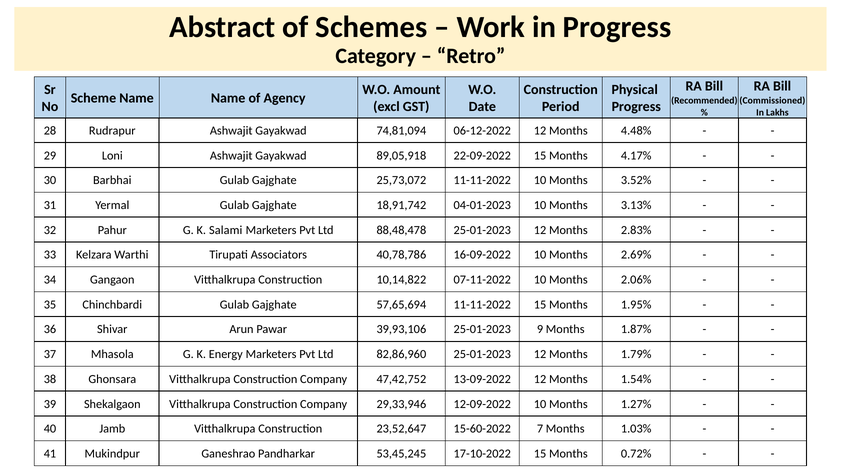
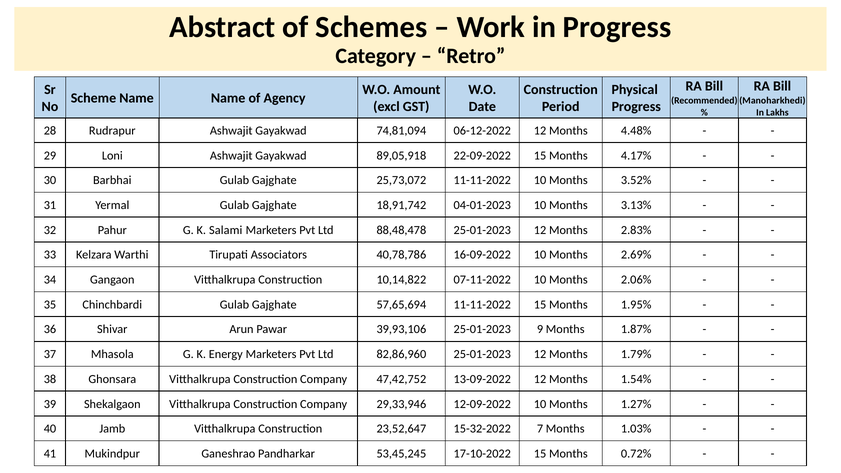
Commissioned: Commissioned -> Manoharkhedi
15-60-2022: 15-60-2022 -> 15-32-2022
